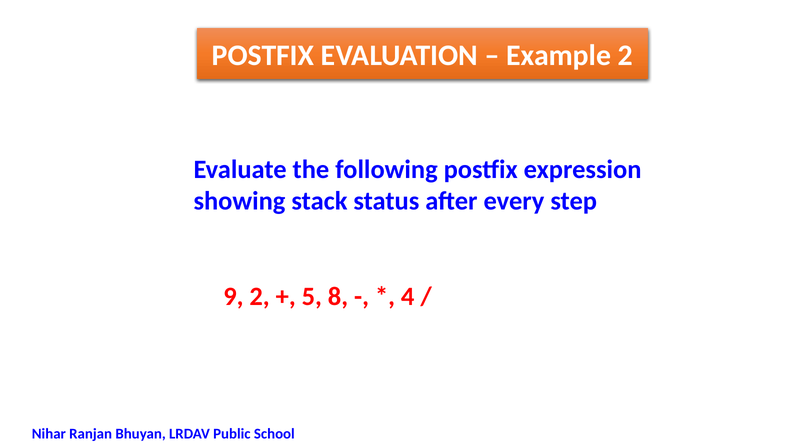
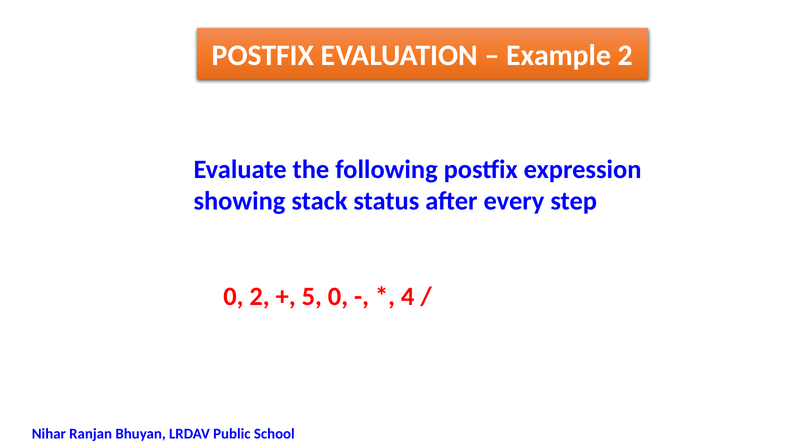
9 at (233, 297): 9 -> 0
5 8: 8 -> 0
